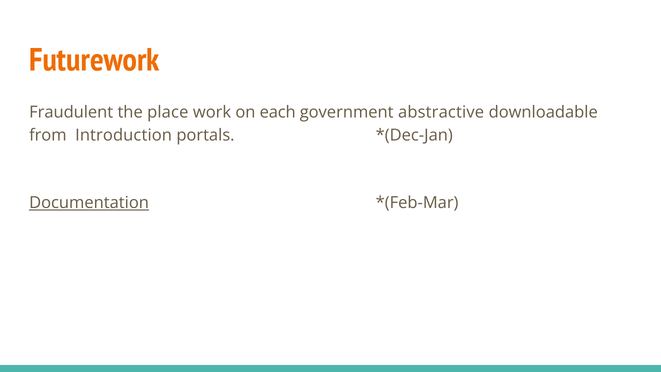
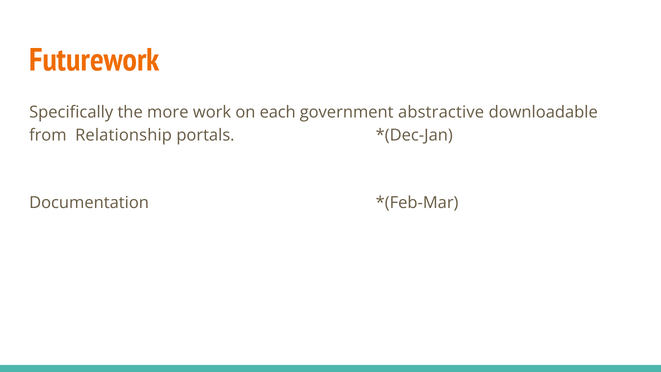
Fraudulent: Fraudulent -> Specifically
place: place -> more
Introduction: Introduction -> Relationship
Documentation underline: present -> none
